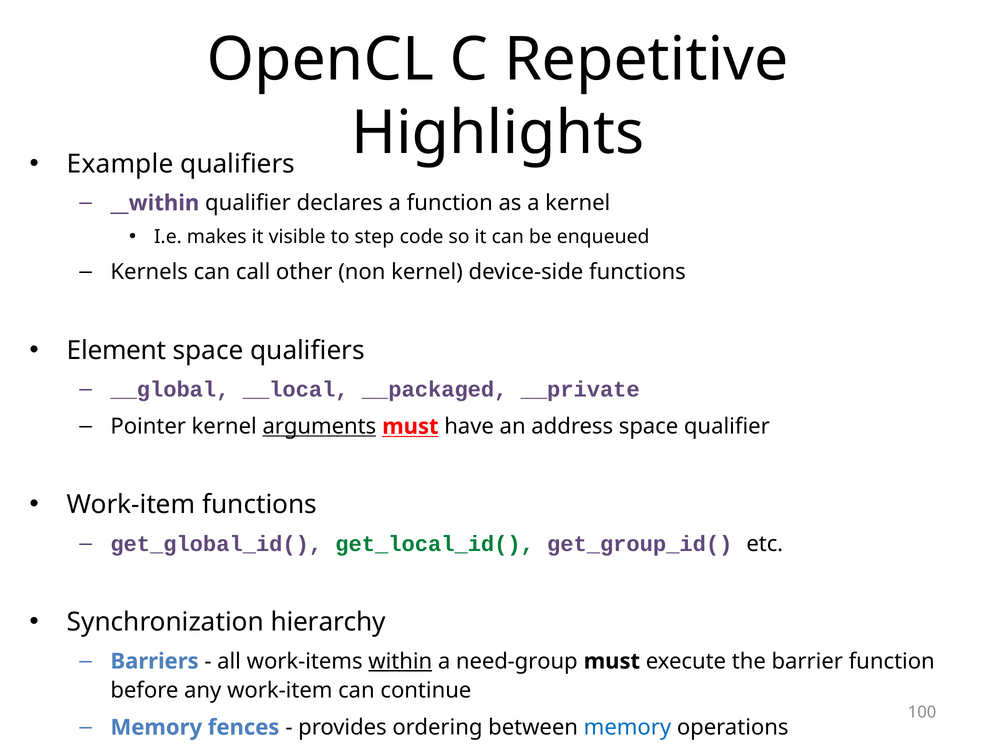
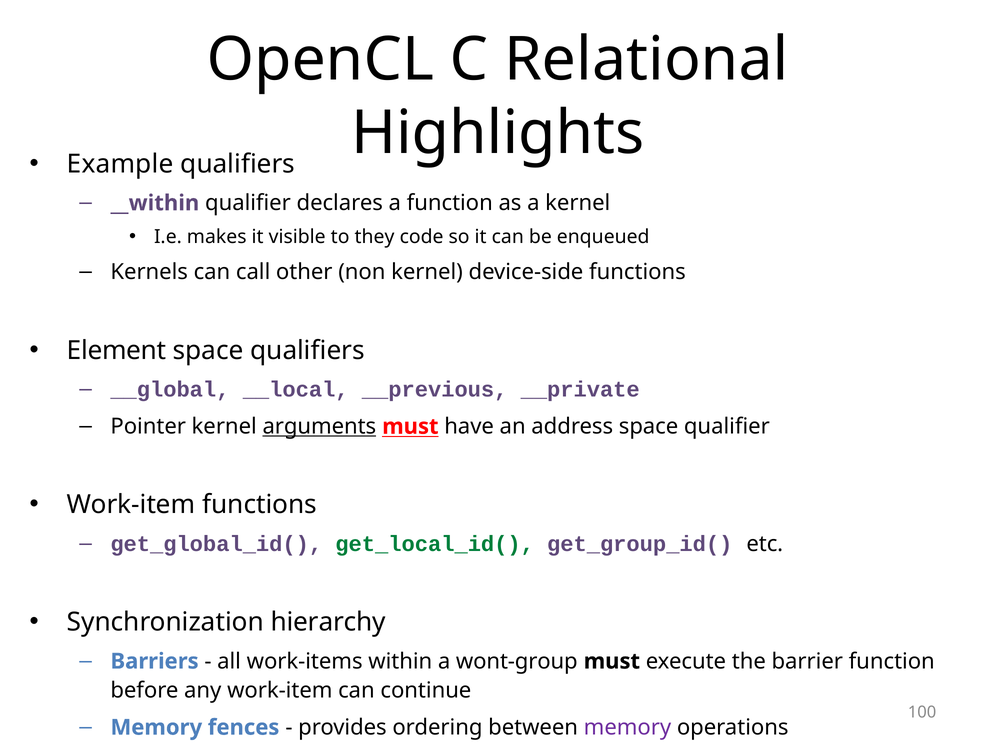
Repetitive: Repetitive -> Relational
step: step -> they
__packaged: __packaged -> __previous
within underline: present -> none
need-group: need-group -> wont-group
memory at (627, 727) colour: blue -> purple
